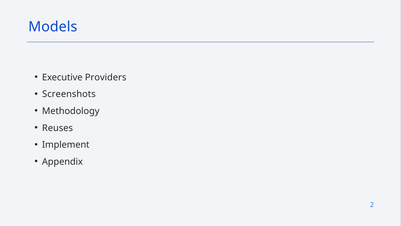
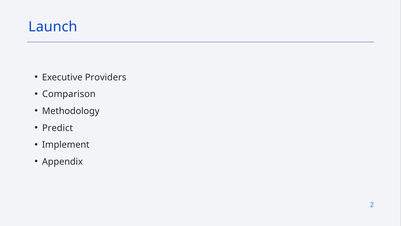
Models: Models -> Launch
Screenshots: Screenshots -> Comparison
Reuses: Reuses -> Predict
